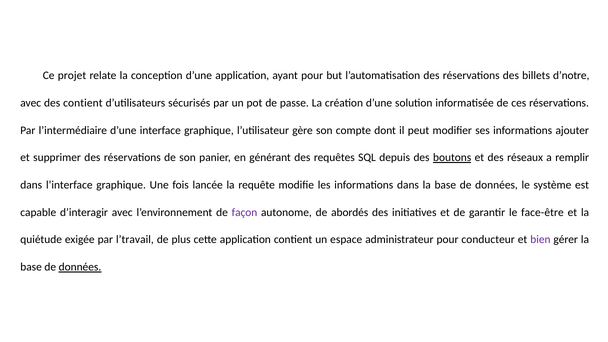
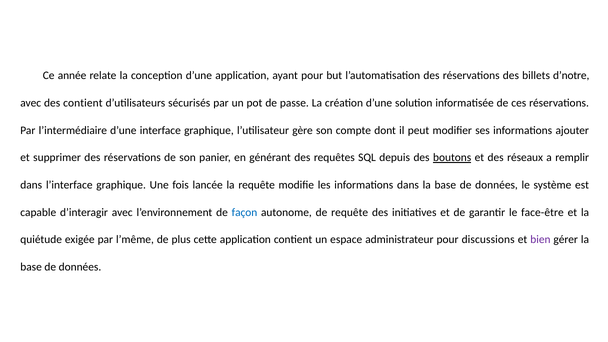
projet: projet -> année
façon colour: purple -> blue
de abordés: abordés -> requête
l’travail: l’travail -> l’même
conducteur: conducteur -> discussions
données at (80, 267) underline: present -> none
